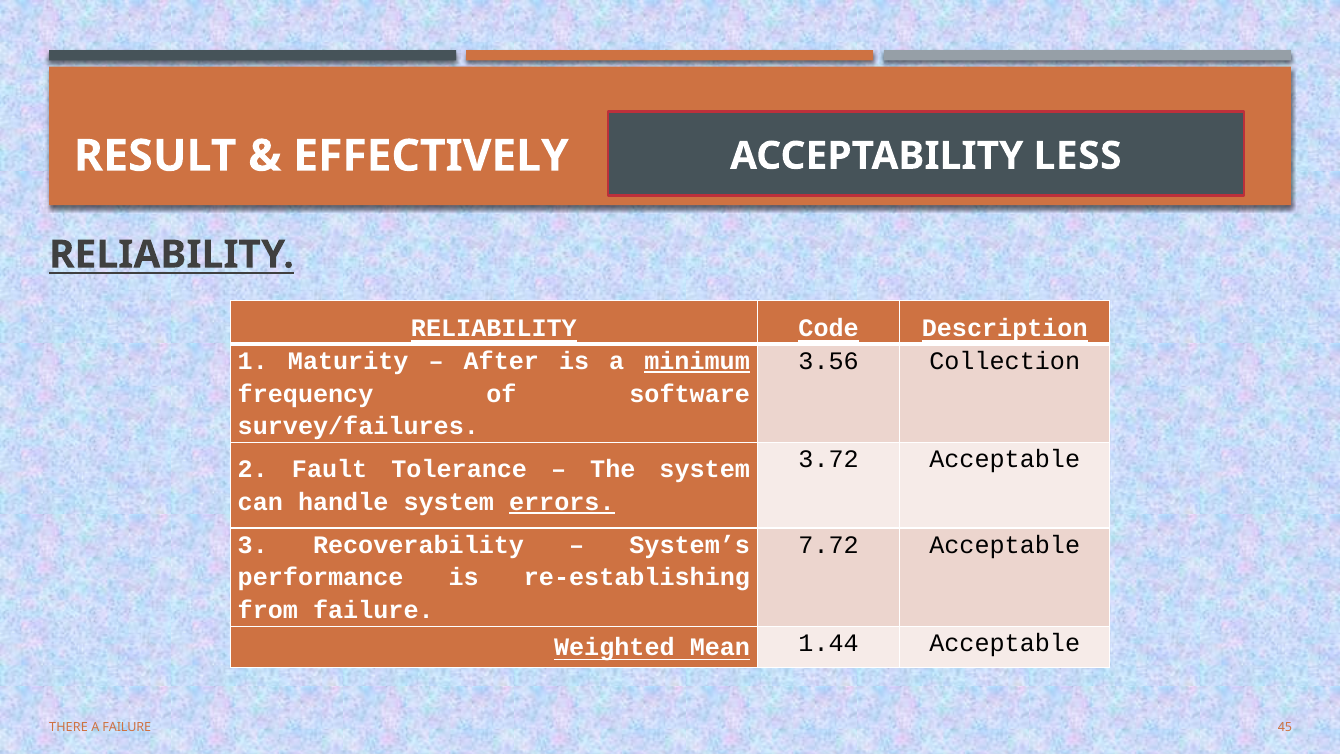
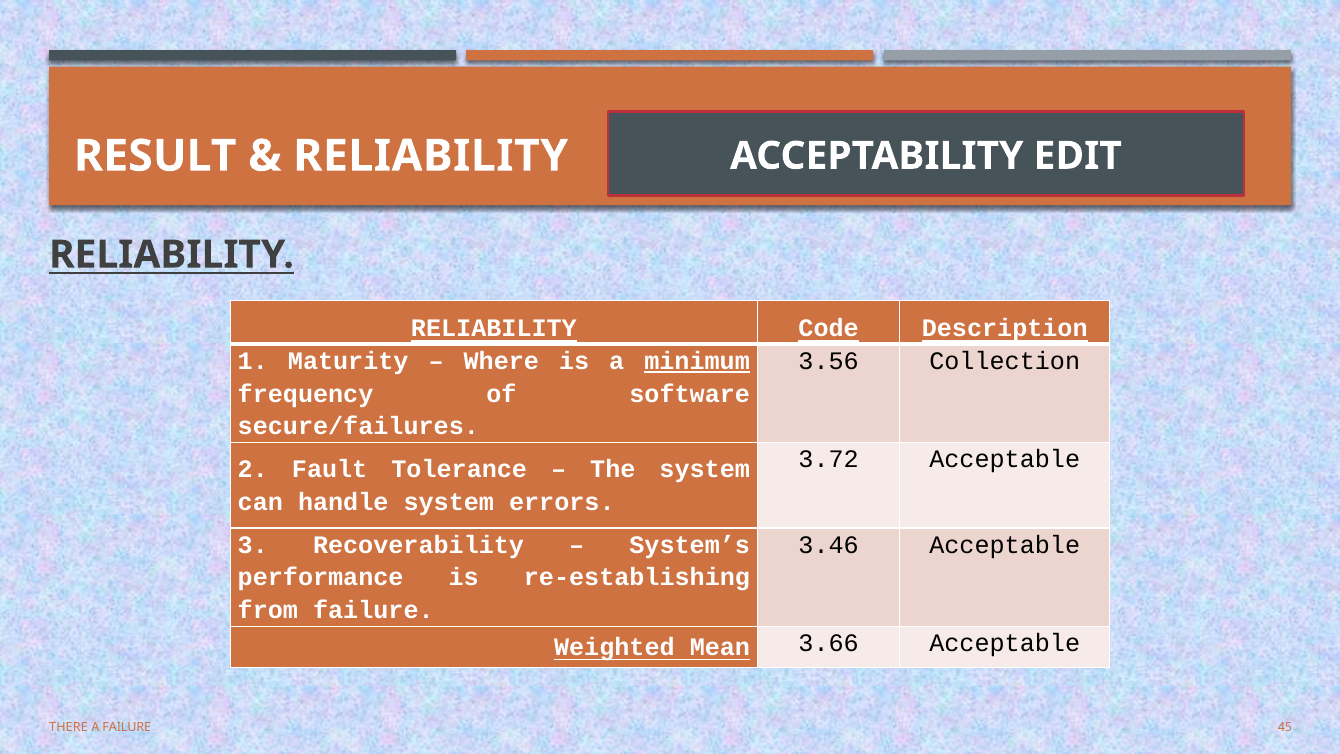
EFFECTIVELY at (431, 156): EFFECTIVELY -> RELIABILITY
LESS: LESS -> EDIT
After: After -> Where
survey/failures: survey/failures -> secure/failures
errors underline: present -> none
7.72: 7.72 -> 3.46
1.44: 1.44 -> 3.66
